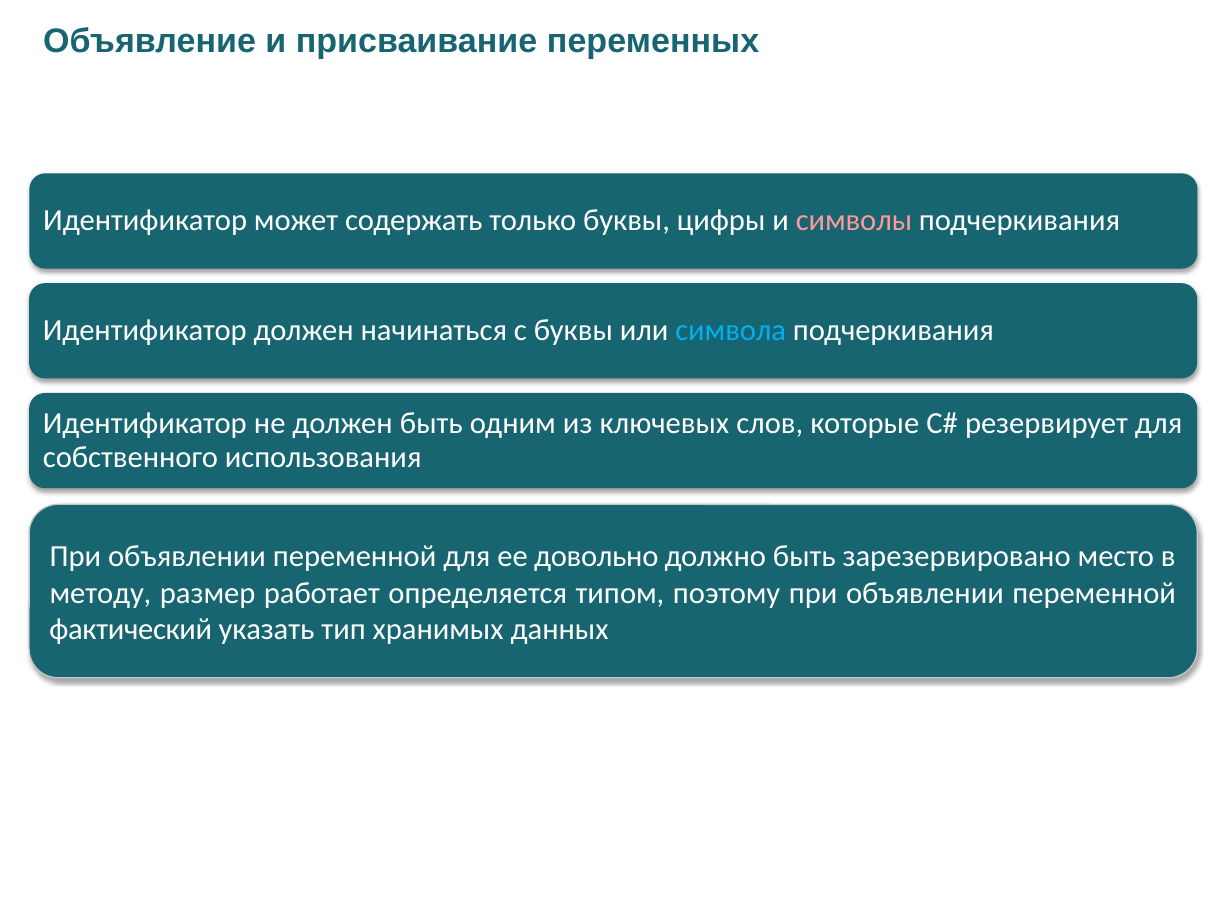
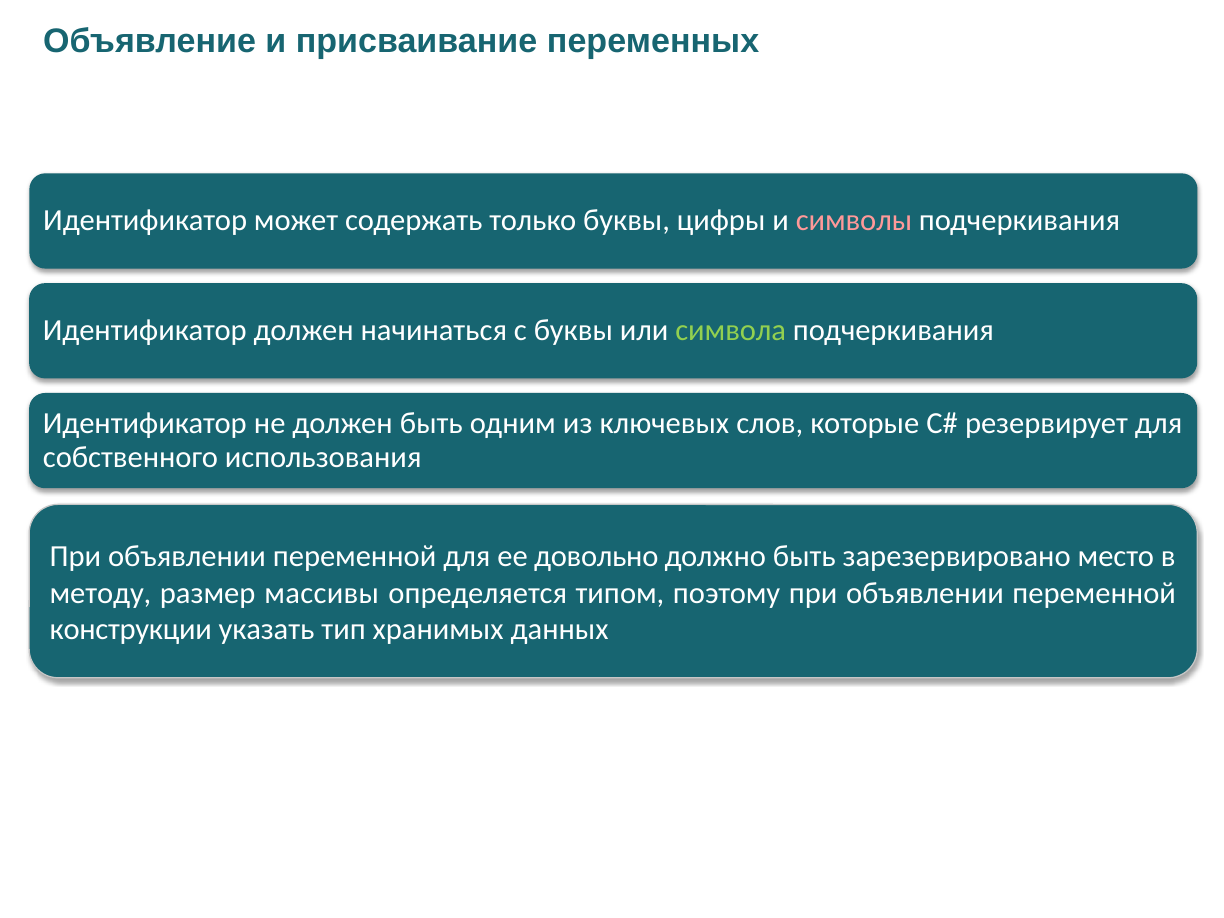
символа colour: light blue -> light green
работает: работает -> массивы
фактический: фактический -> конструкции
